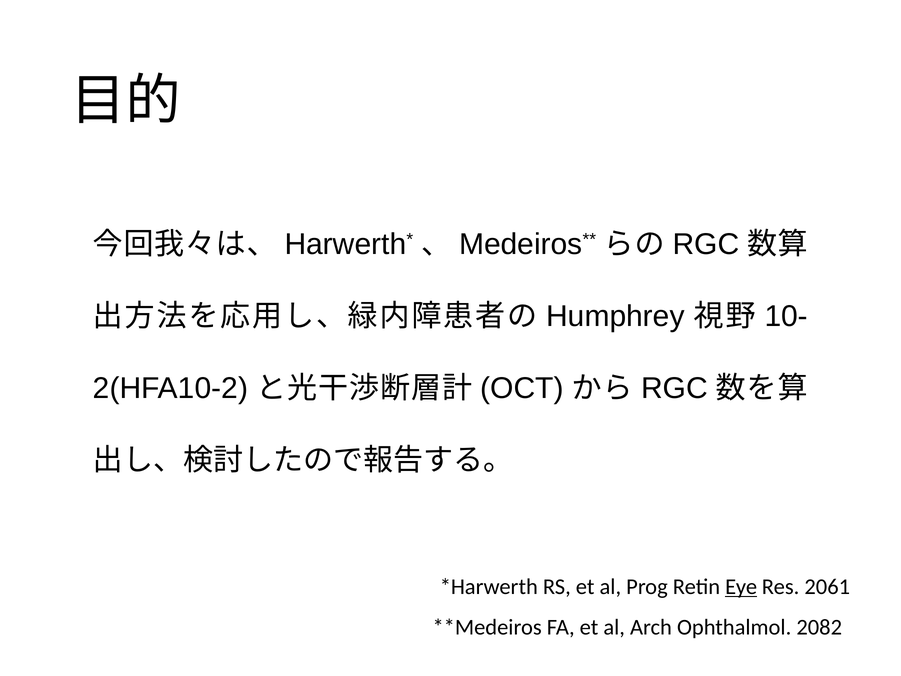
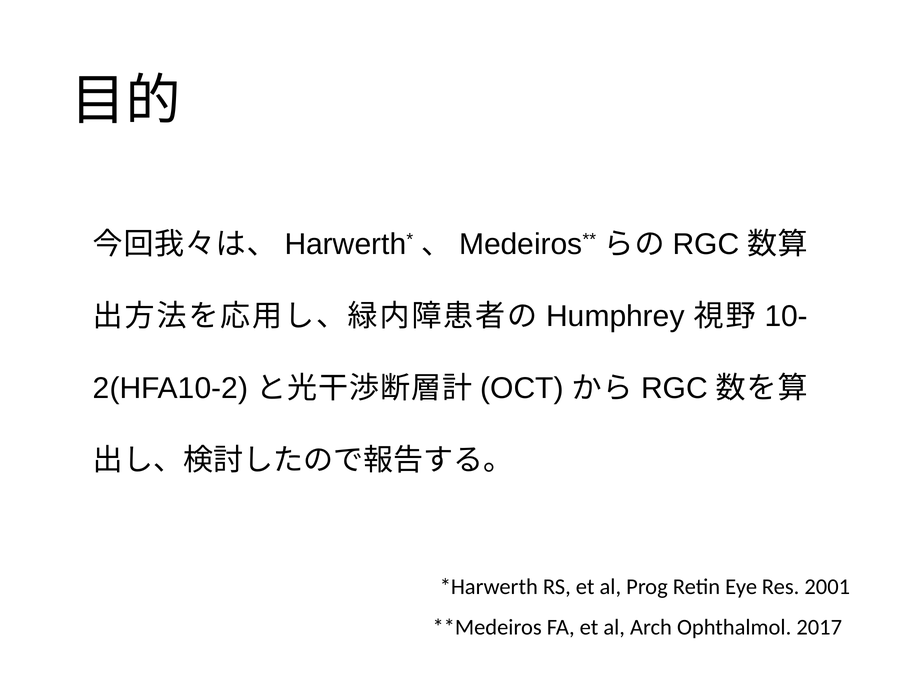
Eye underline: present -> none
2061: 2061 -> 2001
2082: 2082 -> 2017
